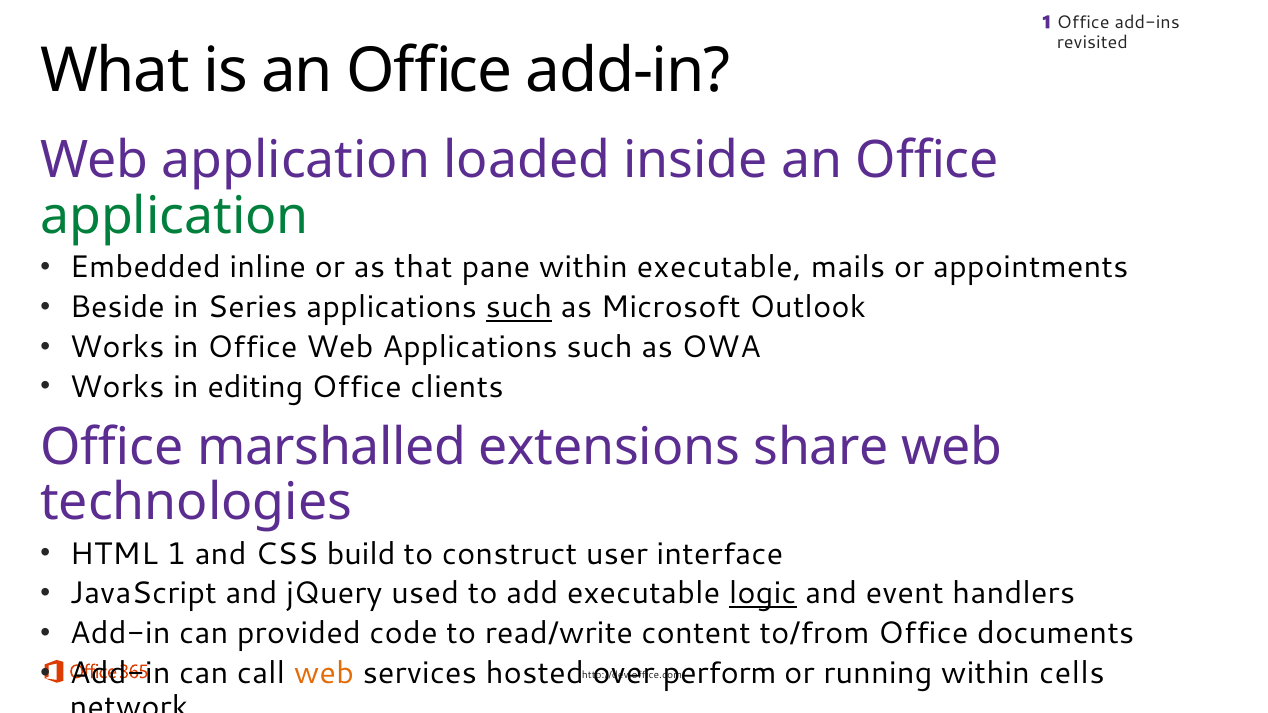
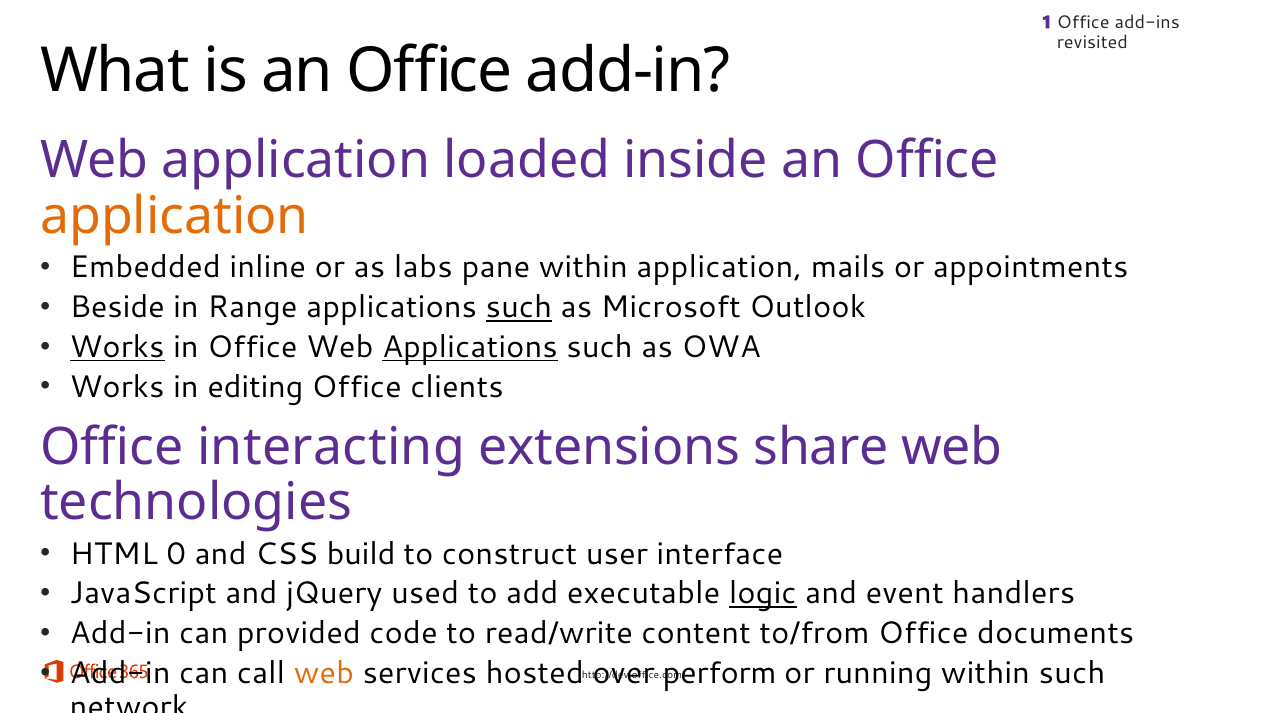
application at (175, 217) colour: green -> orange
that: that -> labs
within executable: executable -> application
Series: Series -> Range
Works at (117, 347) underline: none -> present
Applications at (470, 347) underline: none -> present
marshalled: marshalled -> interacting
1: 1 -> 0
within cells: cells -> such
